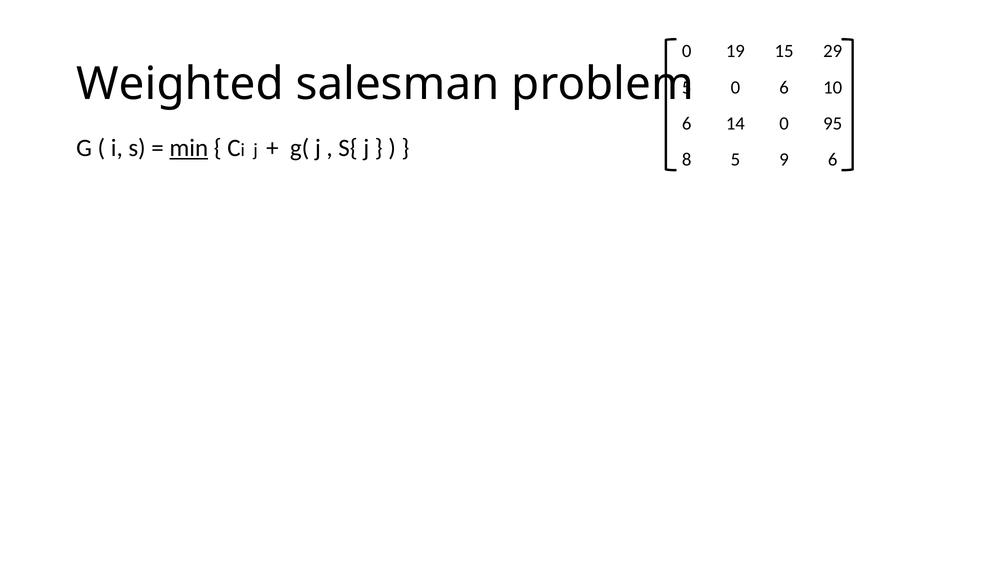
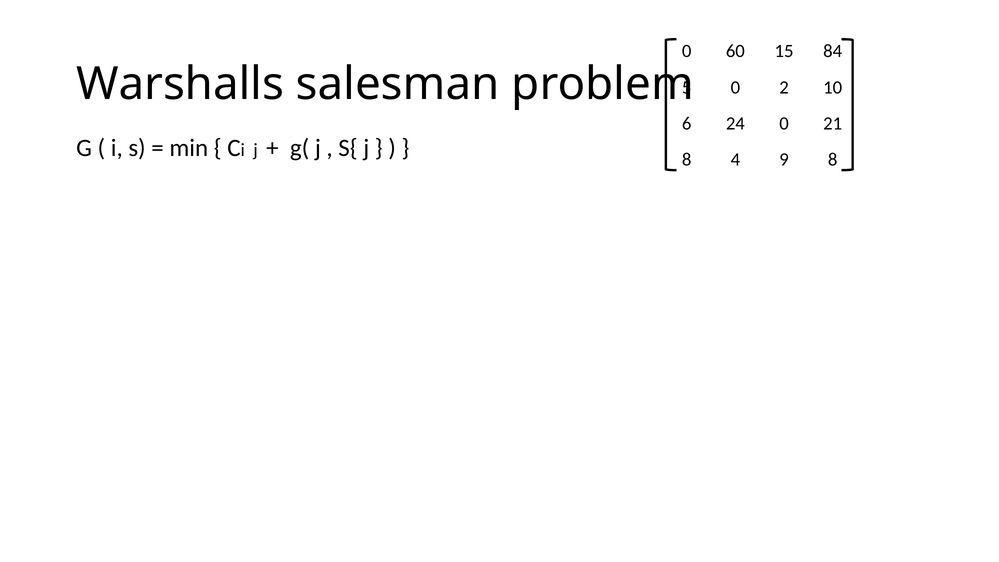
19: 19 -> 60
29: 29 -> 84
Weighted: Weighted -> Warshalls
0 6: 6 -> 2
14: 14 -> 24
95: 95 -> 21
min underline: present -> none
8 5: 5 -> 4
9 6: 6 -> 8
